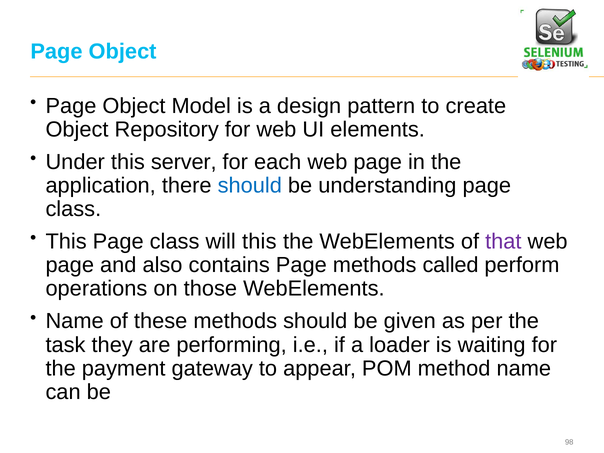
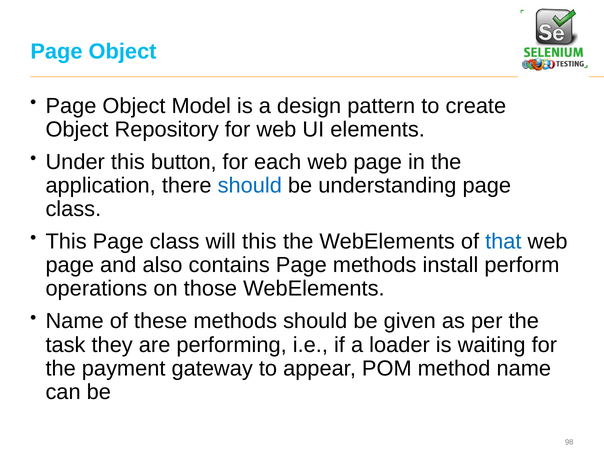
server: server -> button
that colour: purple -> blue
called: called -> install
